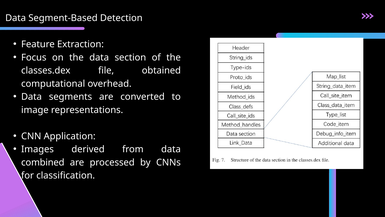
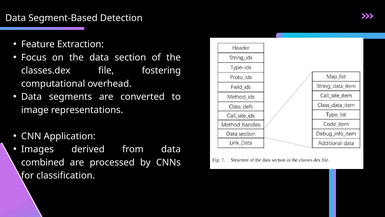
obtained: obtained -> fostering
